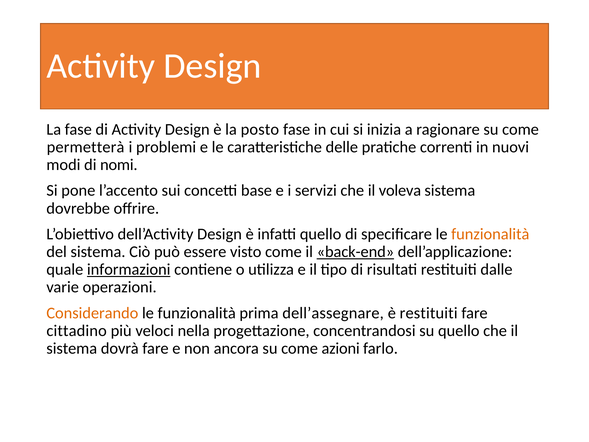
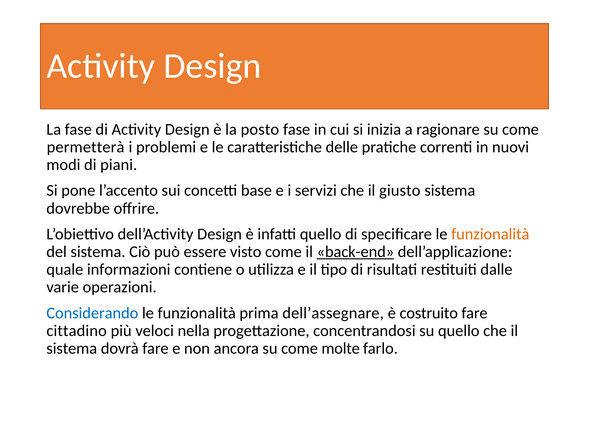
nomi: nomi -> piani
voleva: voleva -> giusto
informazioni underline: present -> none
Considerando colour: orange -> blue
è restituiti: restituiti -> costruito
azioni: azioni -> molte
